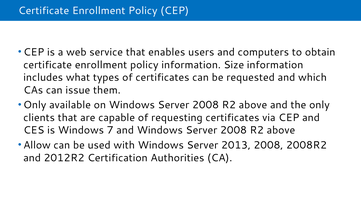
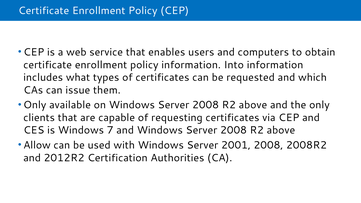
Size: Size -> Into
2013: 2013 -> 2001
